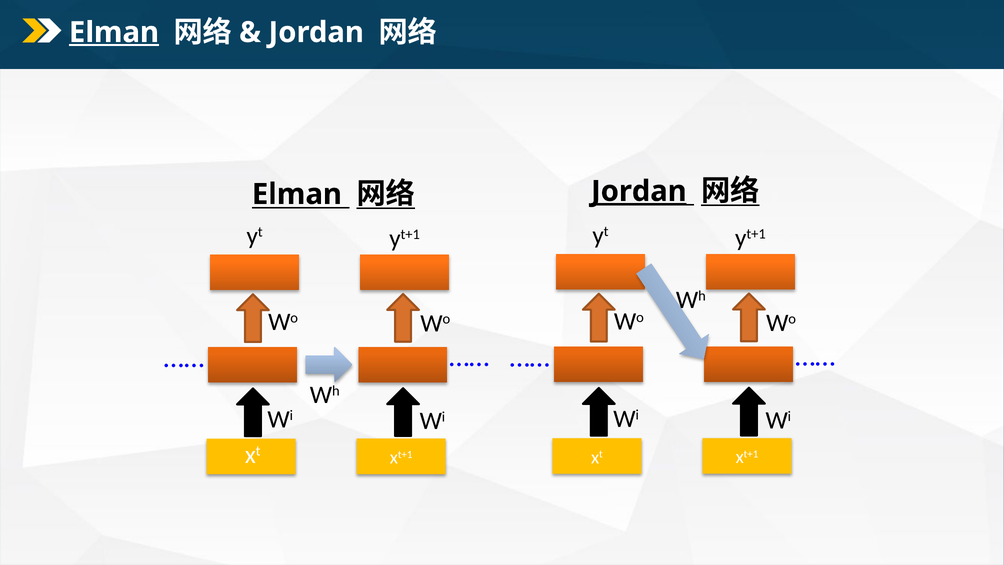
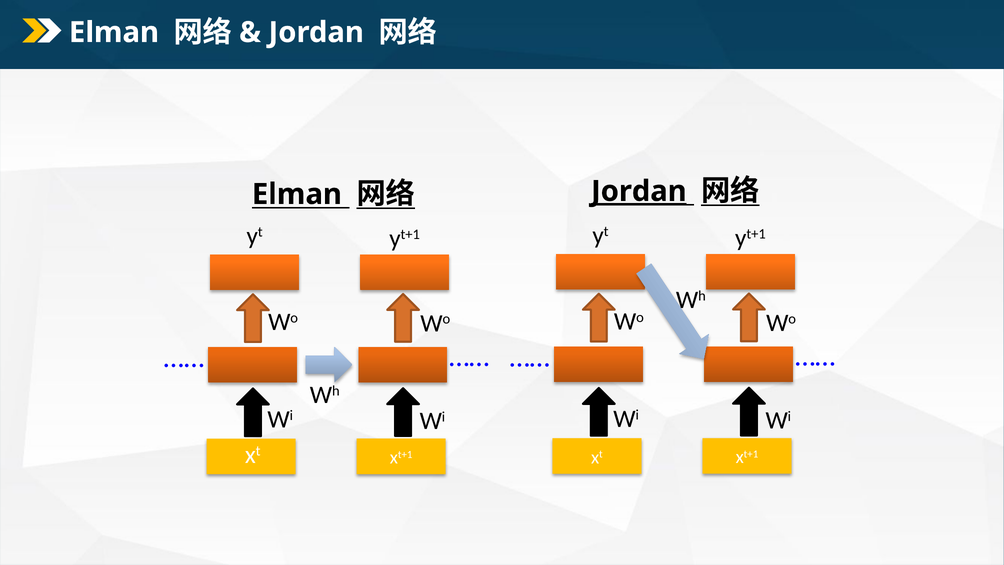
Elman at (114, 32) underline: present -> none
